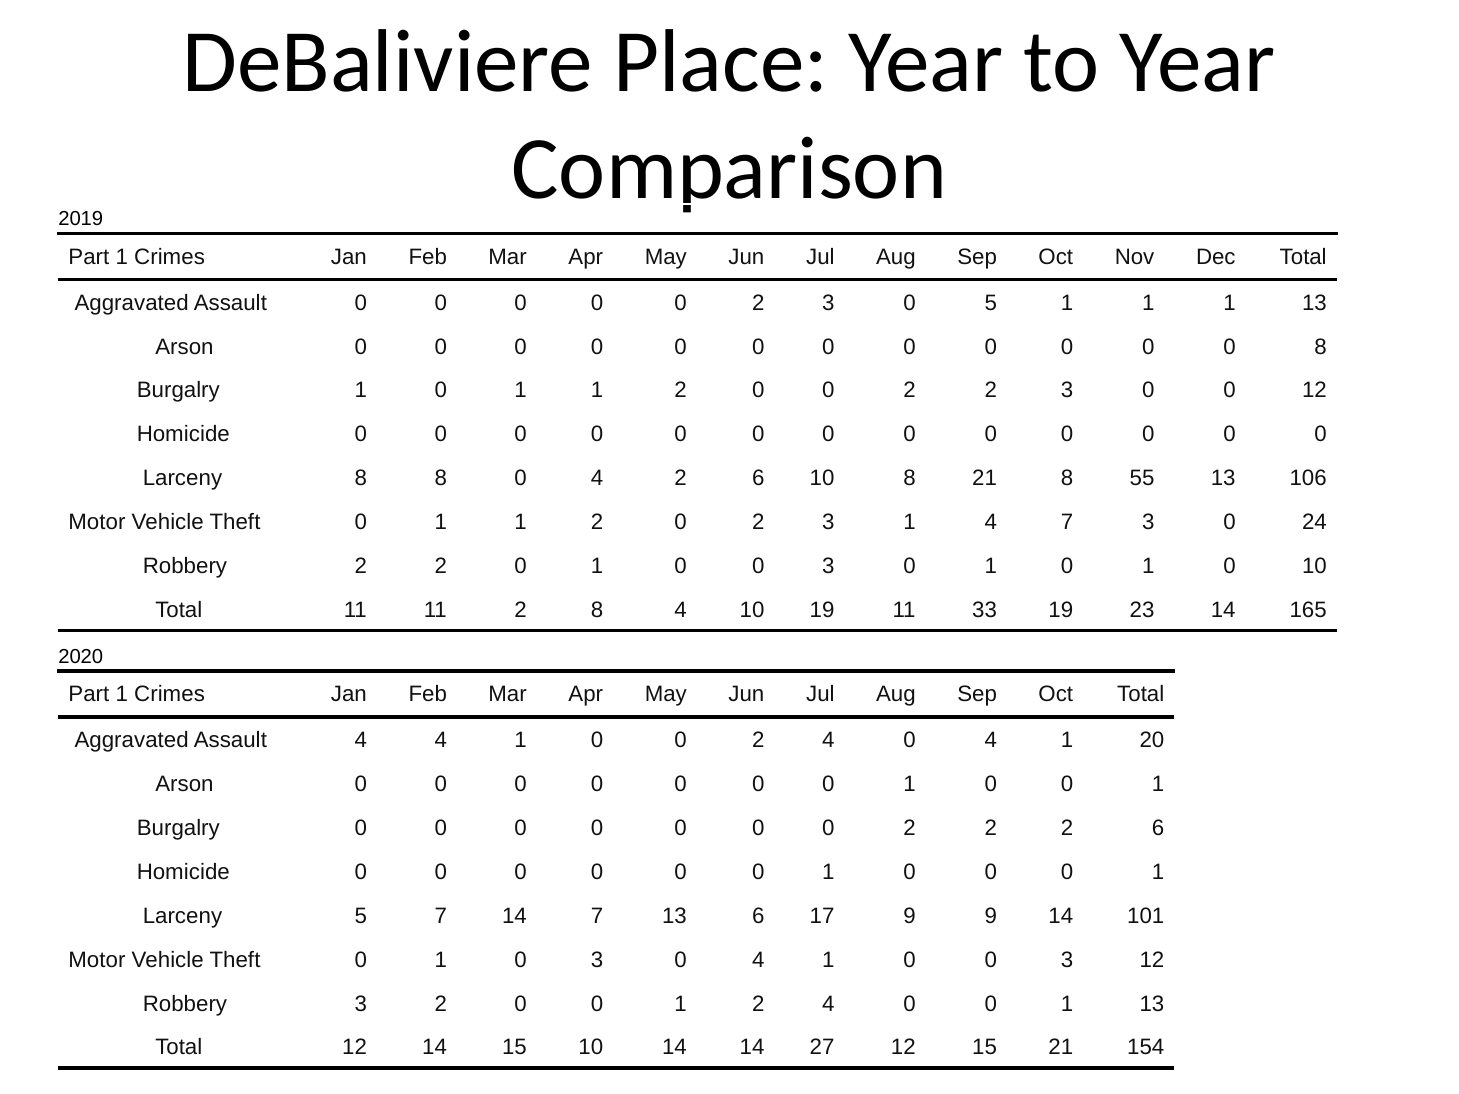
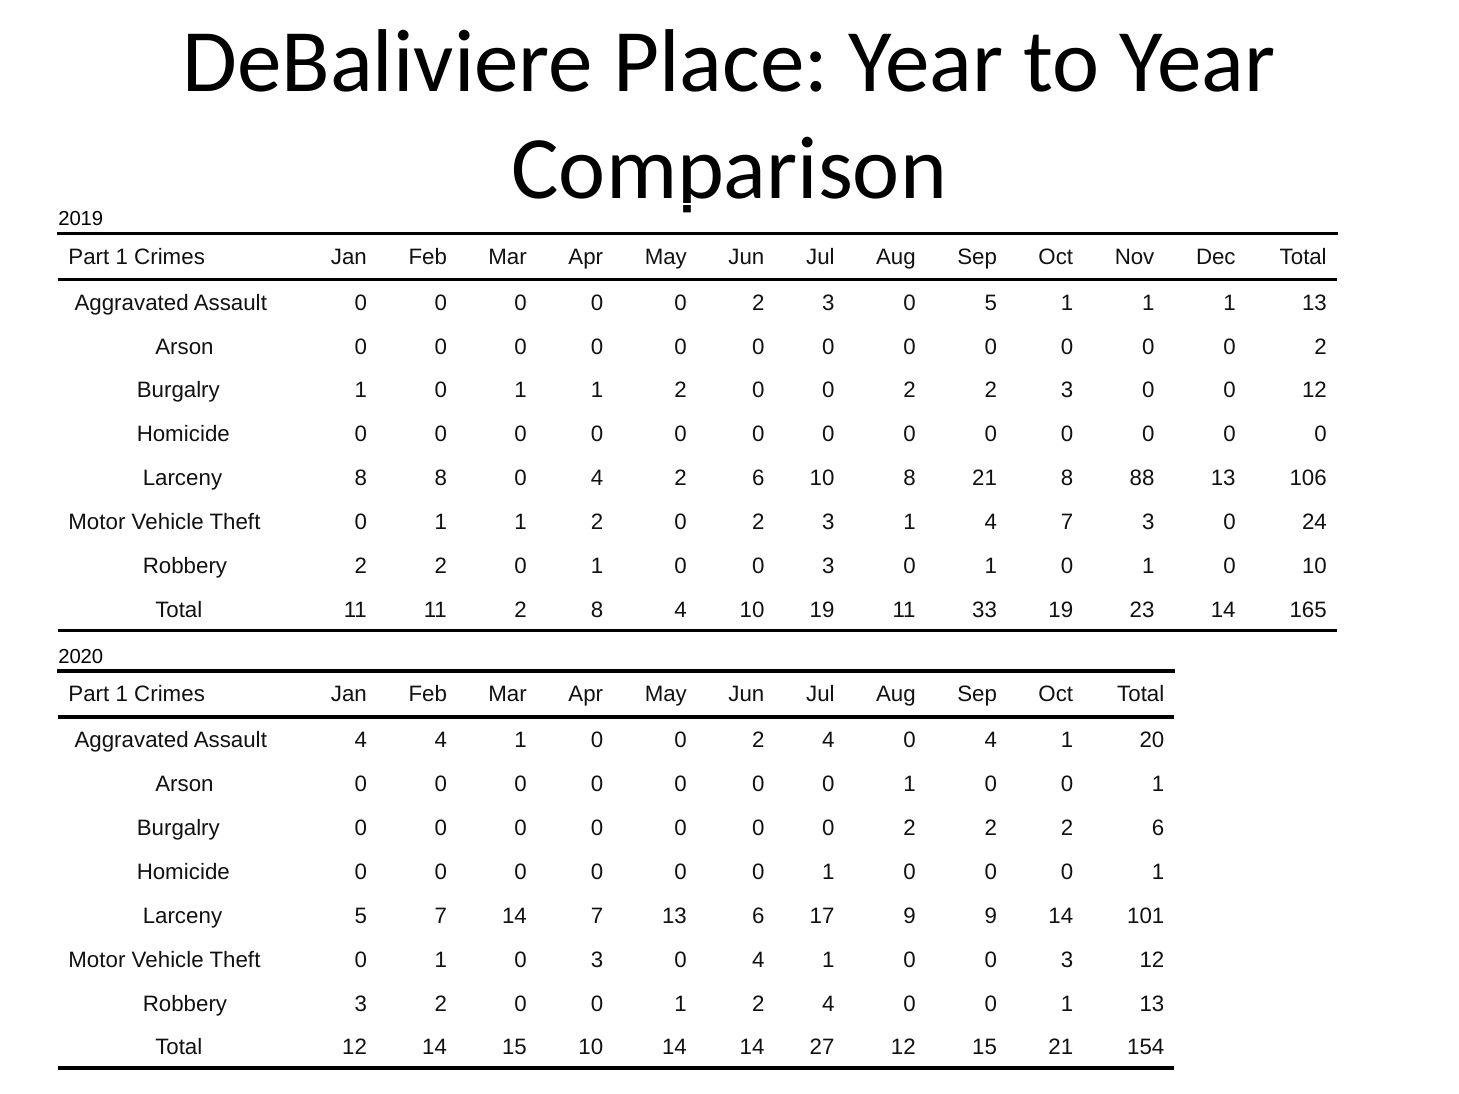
8 at (1321, 347): 8 -> 2
55: 55 -> 88
